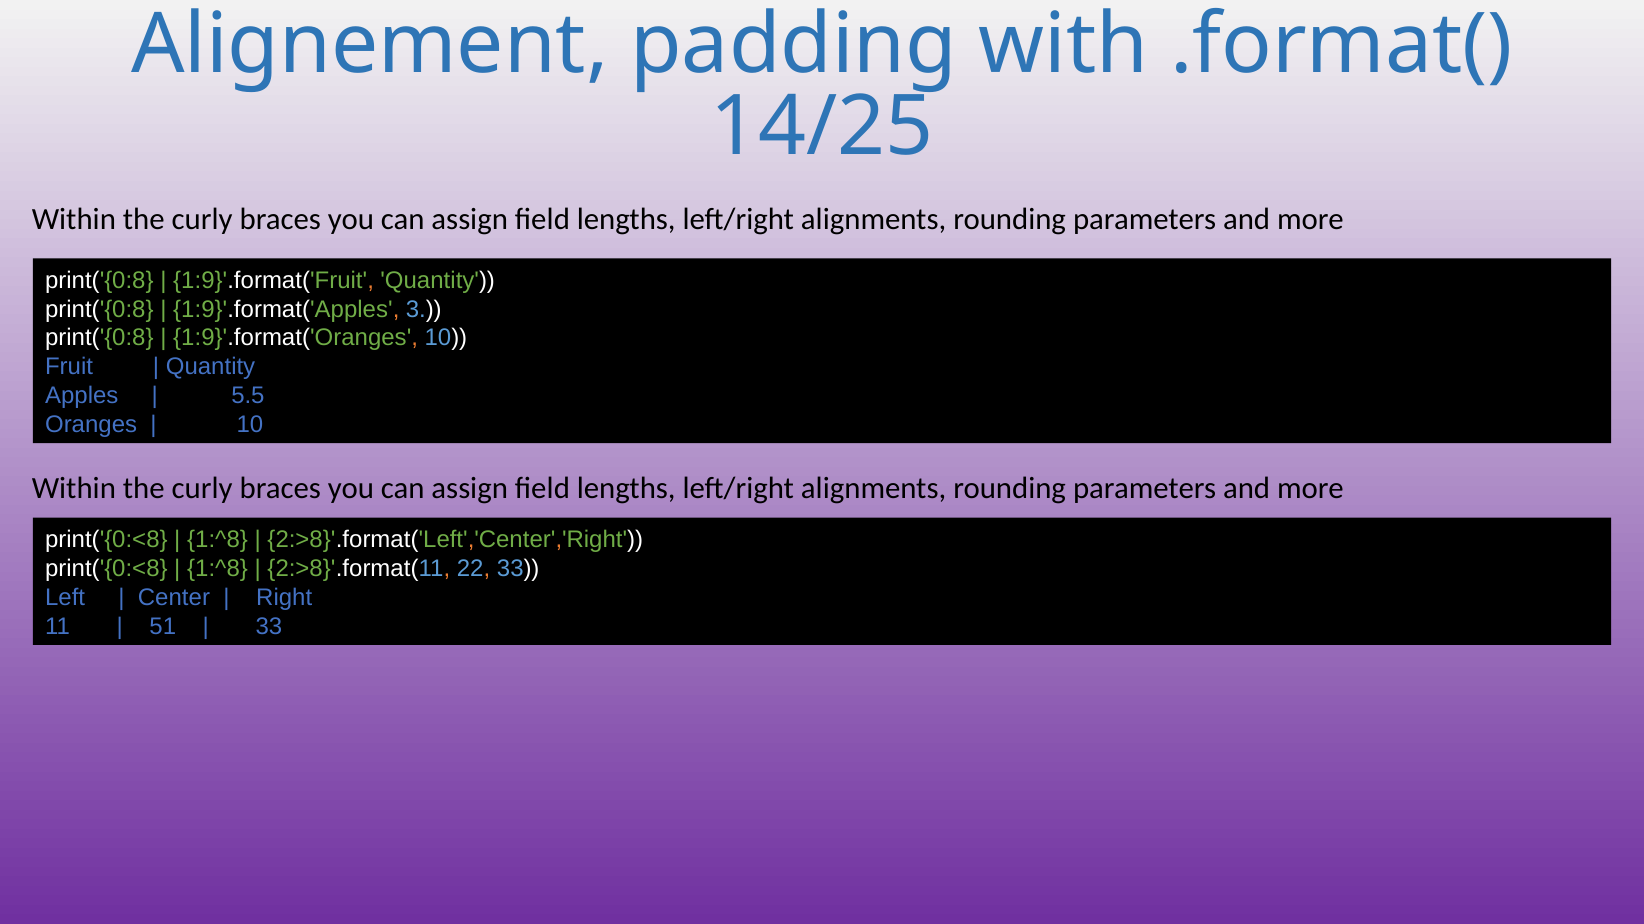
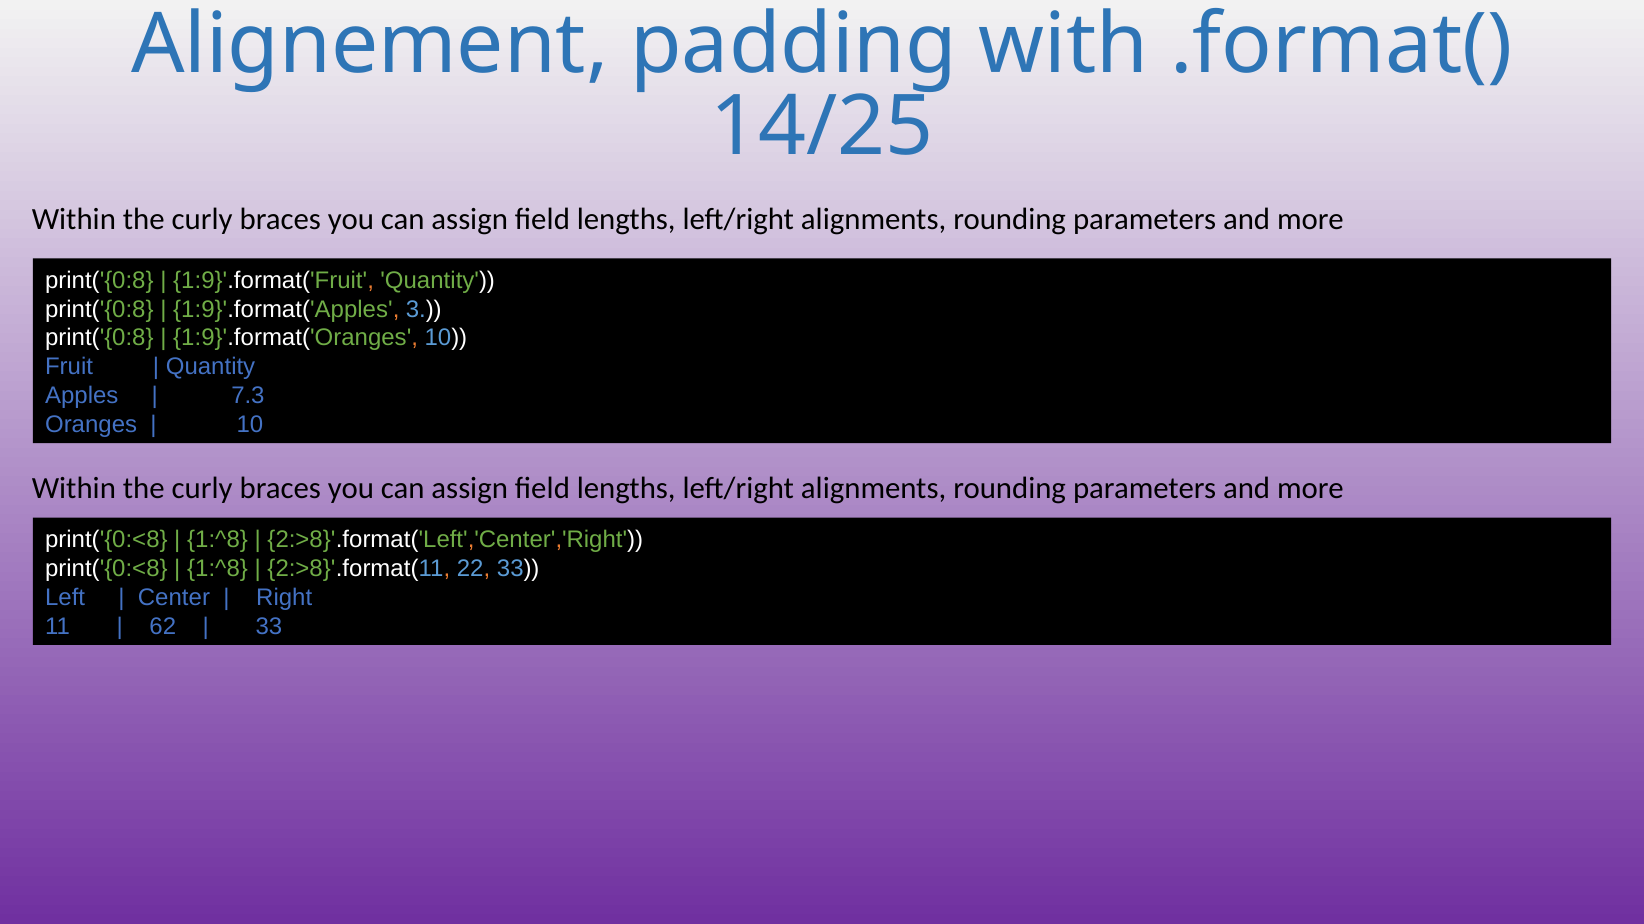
5.5: 5.5 -> 7.3
51: 51 -> 62
